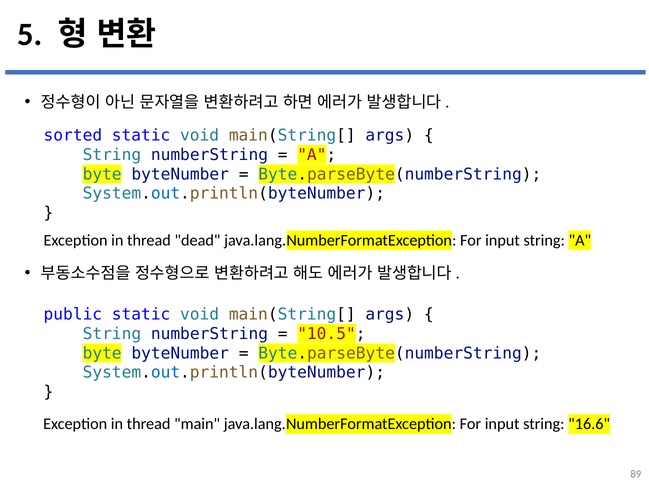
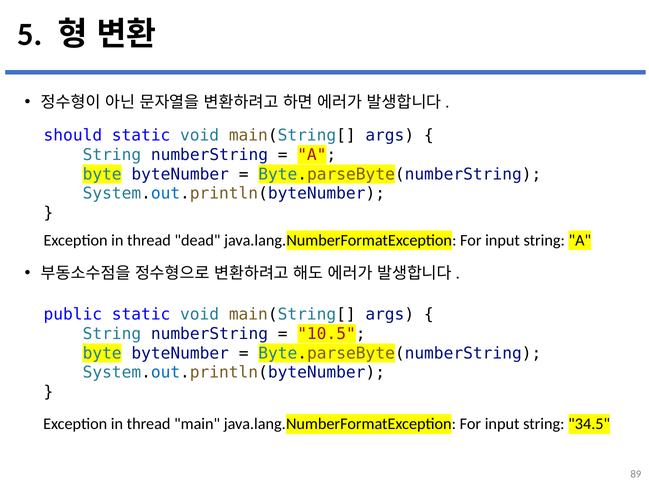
sorted: sorted -> should
16.6: 16.6 -> 34.5
